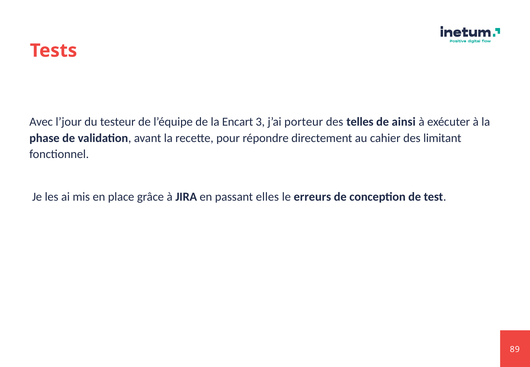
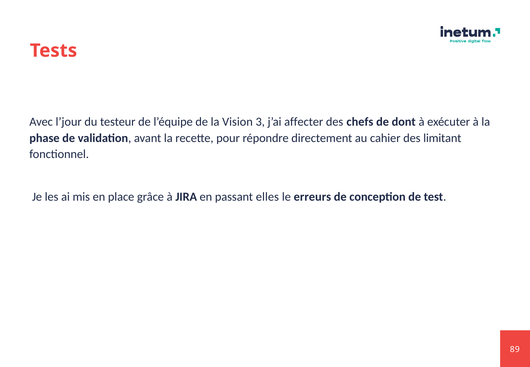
Encart: Encart -> Vision
porteur: porteur -> affecter
telles: telles -> chefs
ainsi: ainsi -> dont
